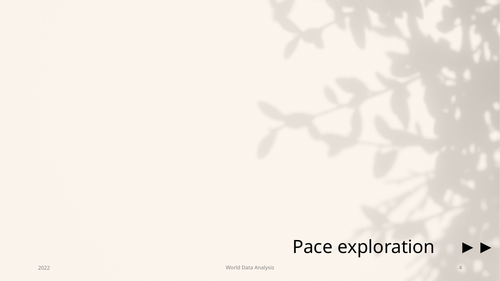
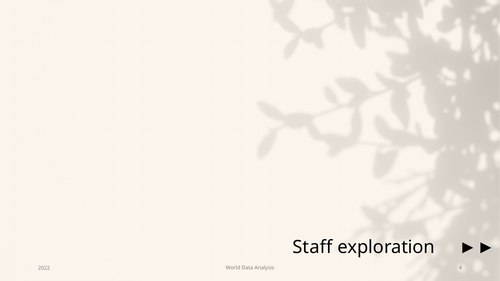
Pace: Pace -> Staff
